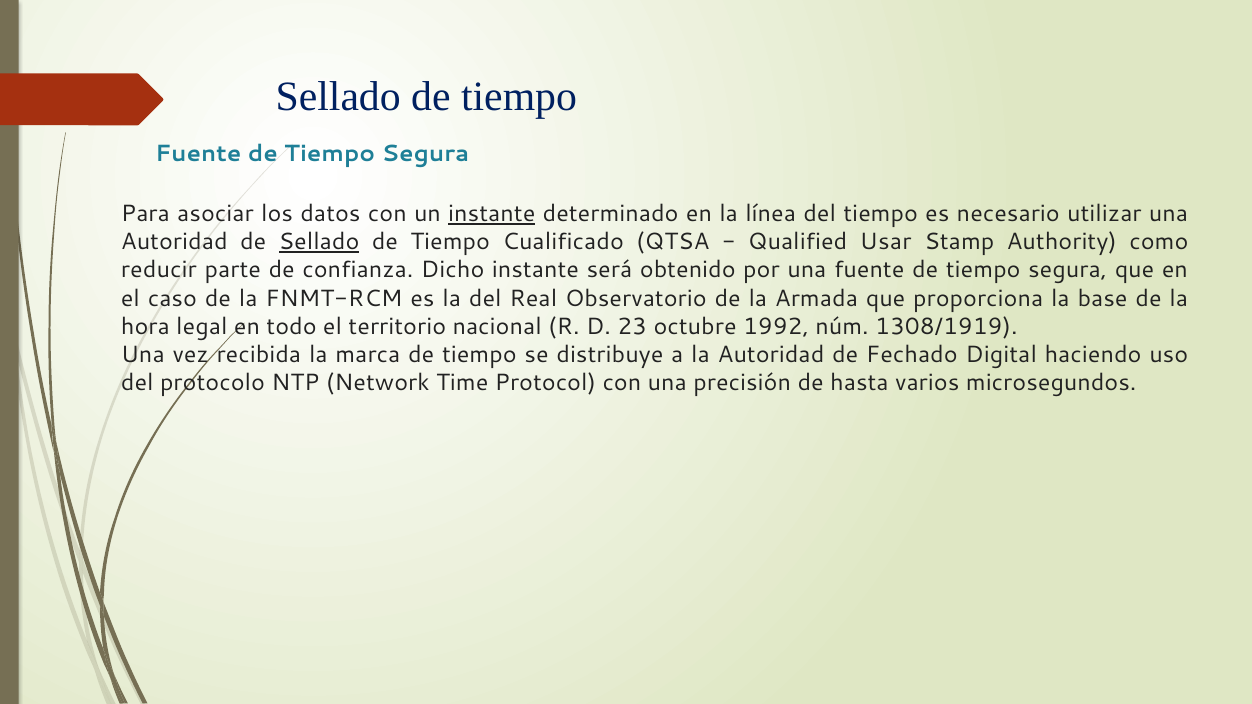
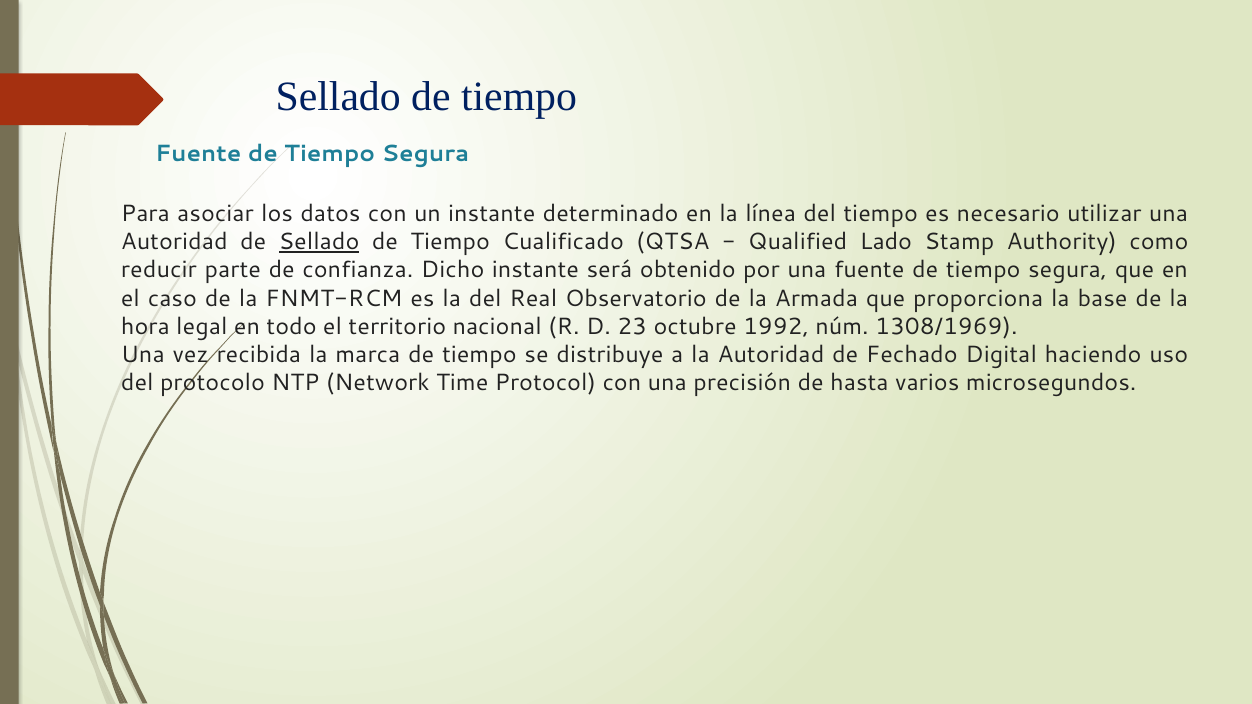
instante at (492, 214) underline: present -> none
Usar: Usar -> Lado
1308/1919: 1308/1919 -> 1308/1969
